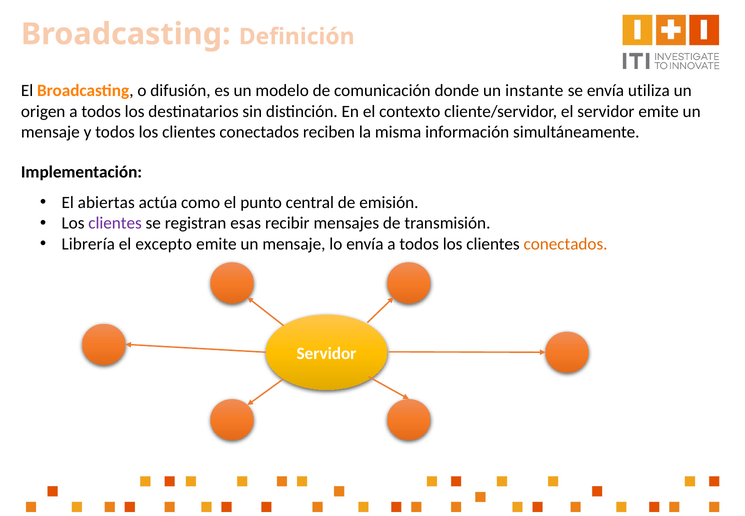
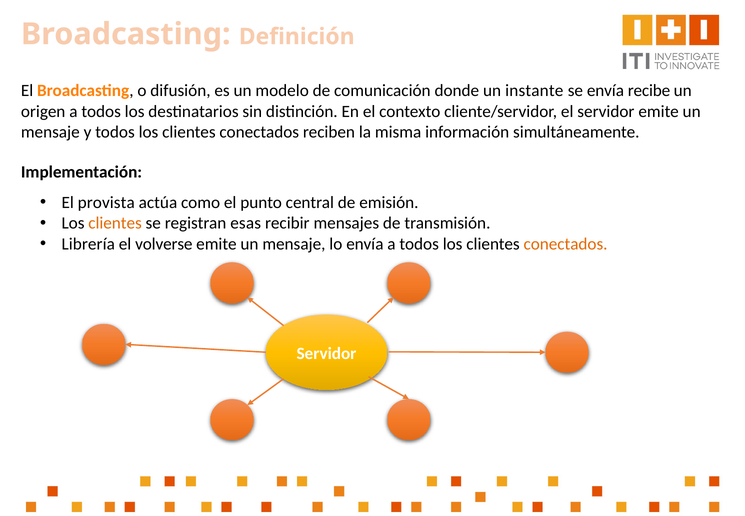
utiliza: utiliza -> recibe
abiertas: abiertas -> provista
clientes at (115, 223) colour: purple -> orange
excepto: excepto -> volverse
